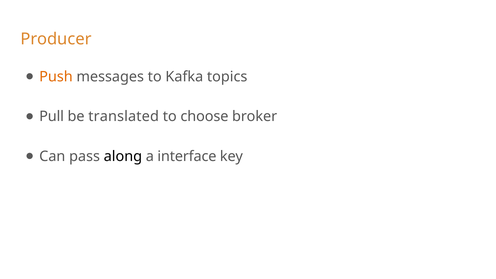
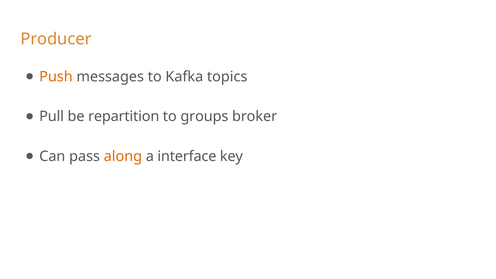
translated: translated -> repartition
choose: choose -> groups
along colour: black -> orange
